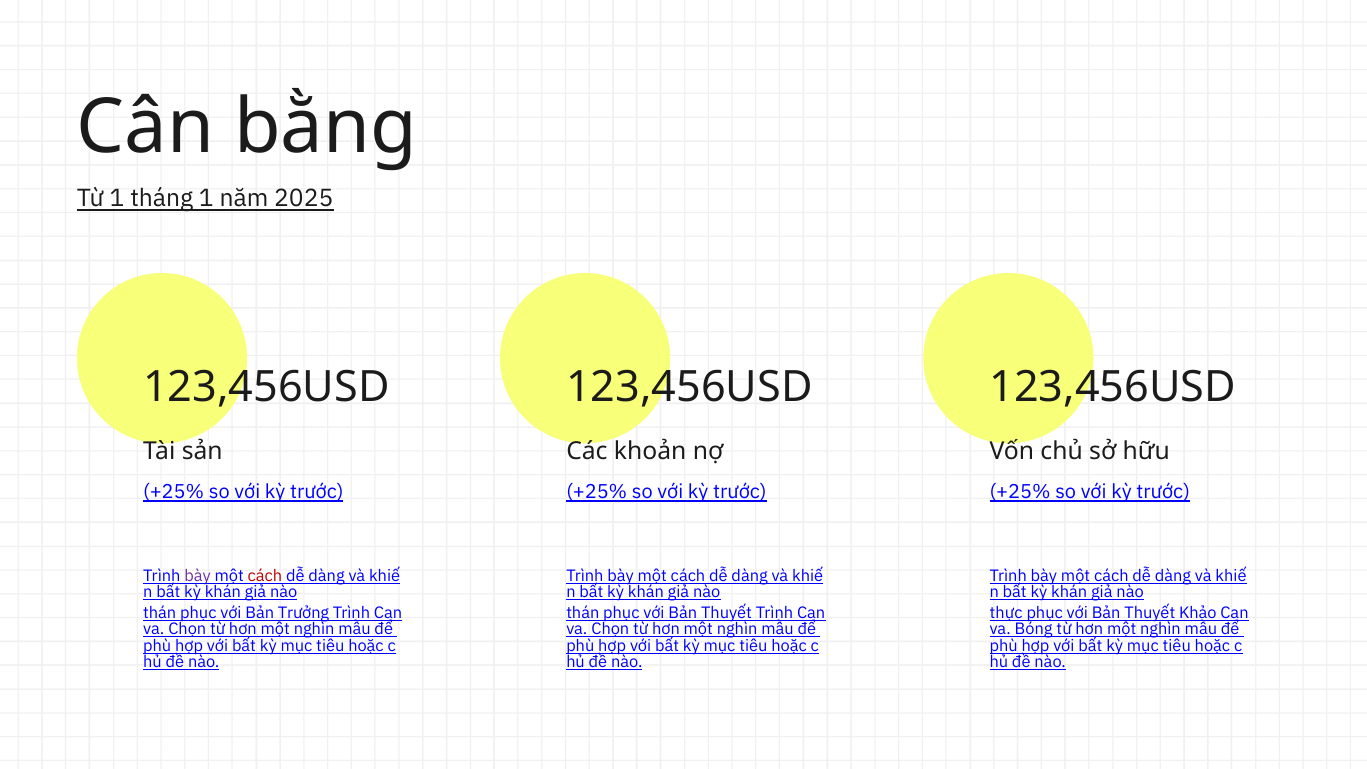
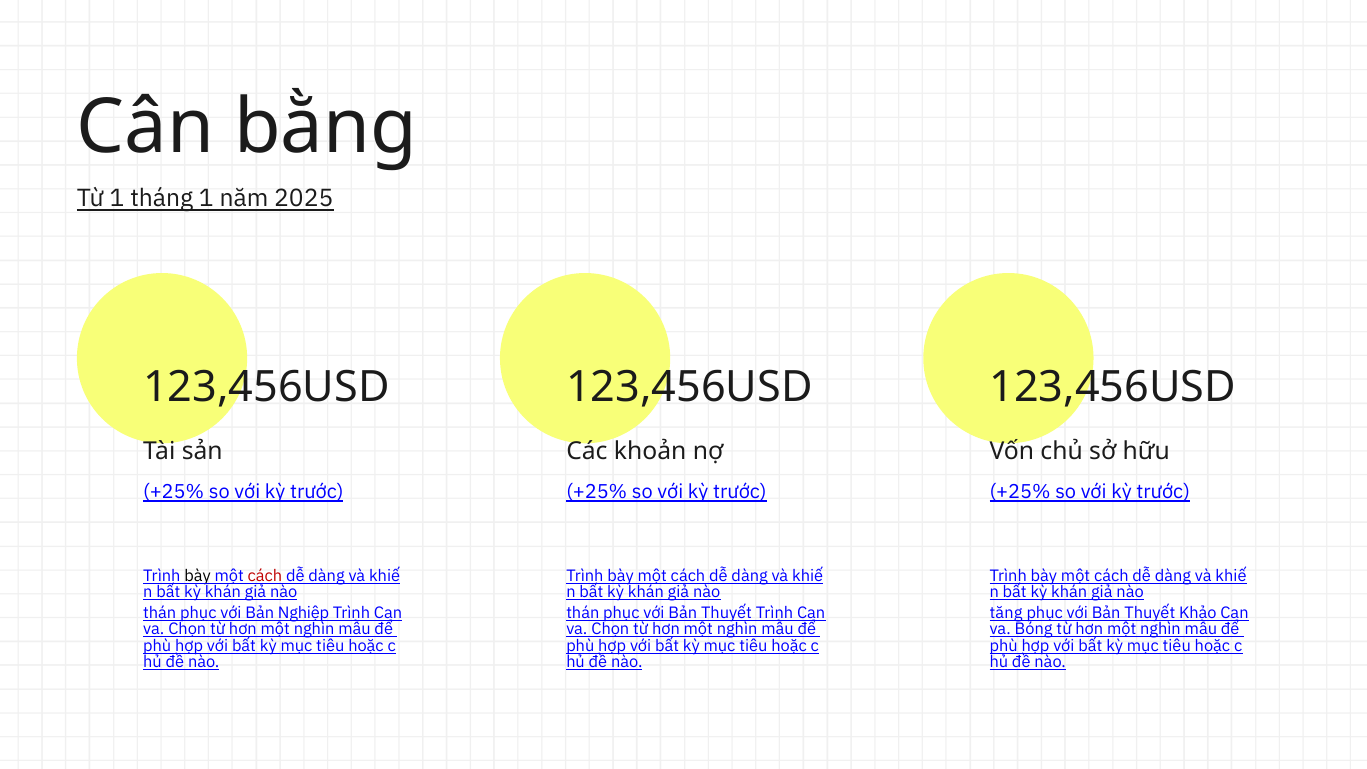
bày at (198, 576) colour: purple -> black
Trưởng: Trưởng -> Nghiệp
thực: thực -> tăng
